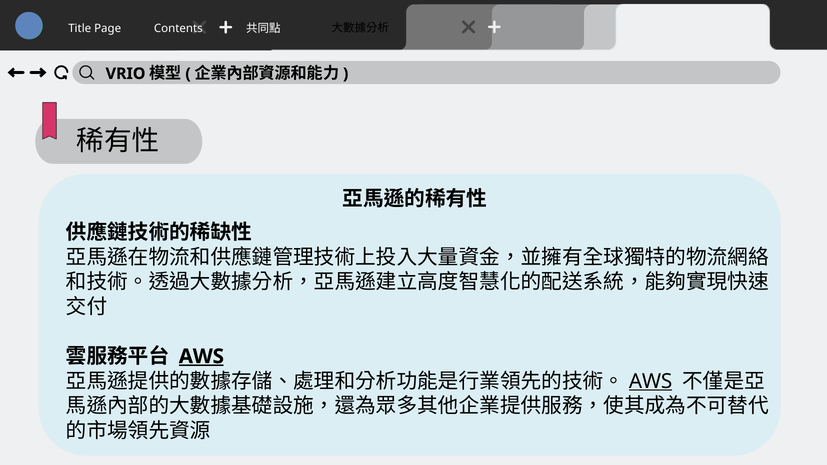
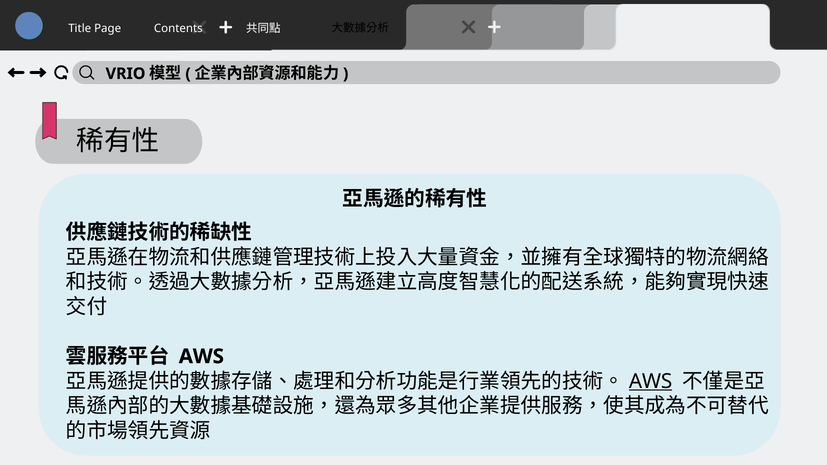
AWS at (201, 357) underline: present -> none
